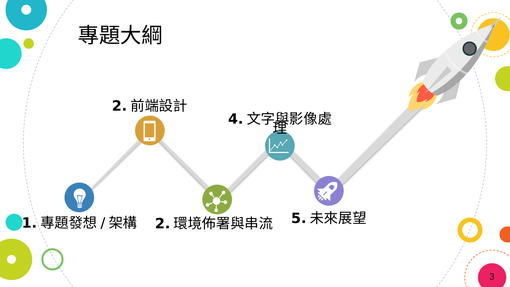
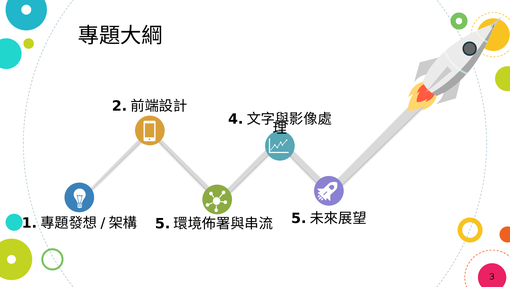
2: 2 -> 5
